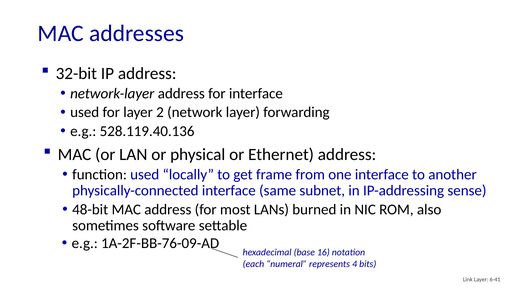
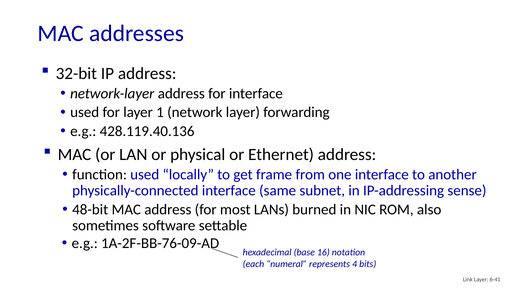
2: 2 -> 1
528.119.40.136: 528.119.40.136 -> 428.119.40.136
